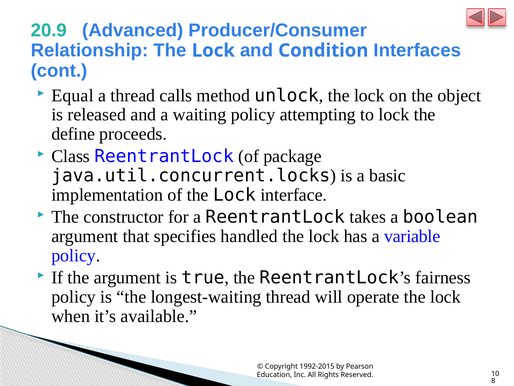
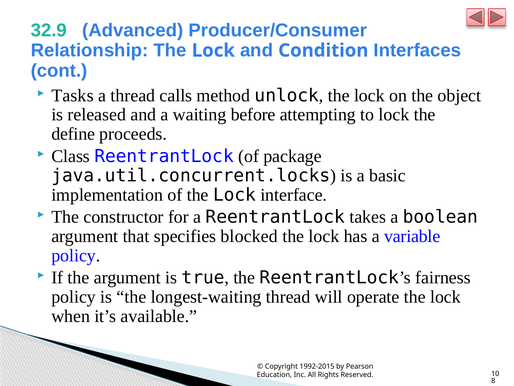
20.9: 20.9 -> 32.9
Equal: Equal -> Tasks
waiting policy: policy -> before
handled: handled -> blocked
